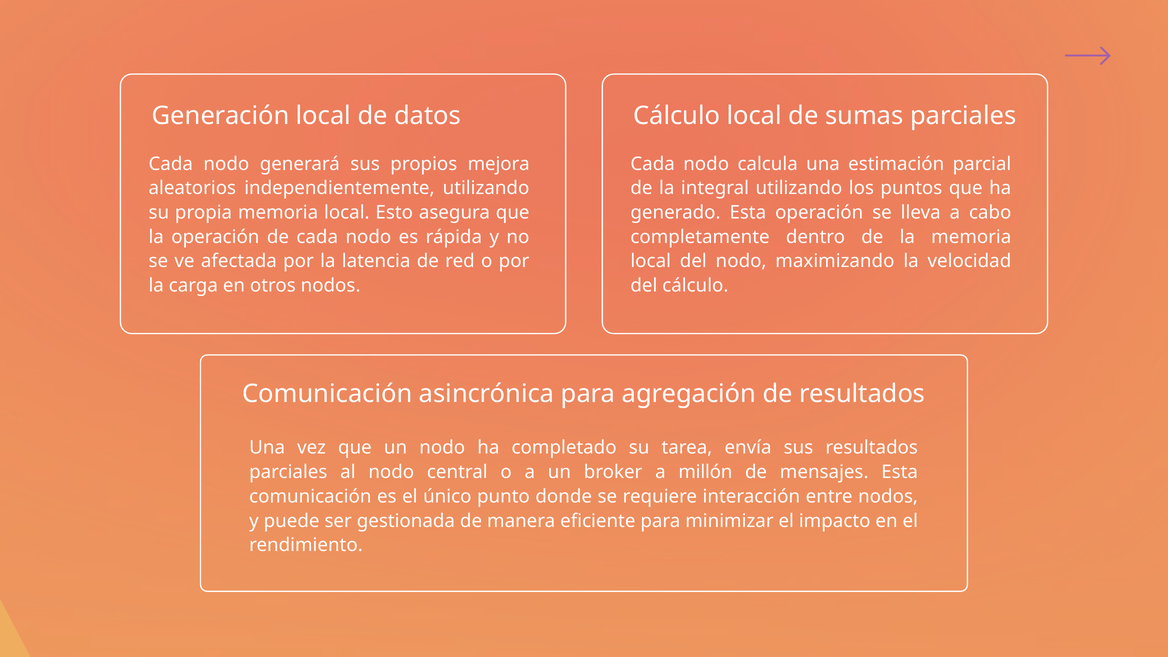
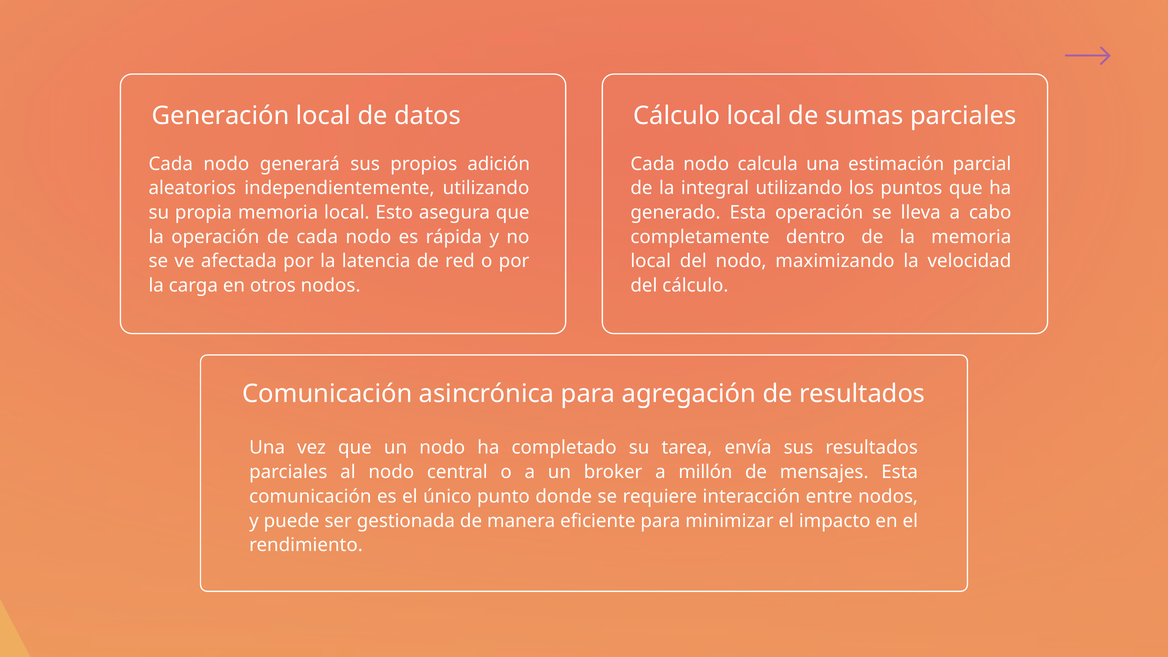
mejora: mejora -> adición
